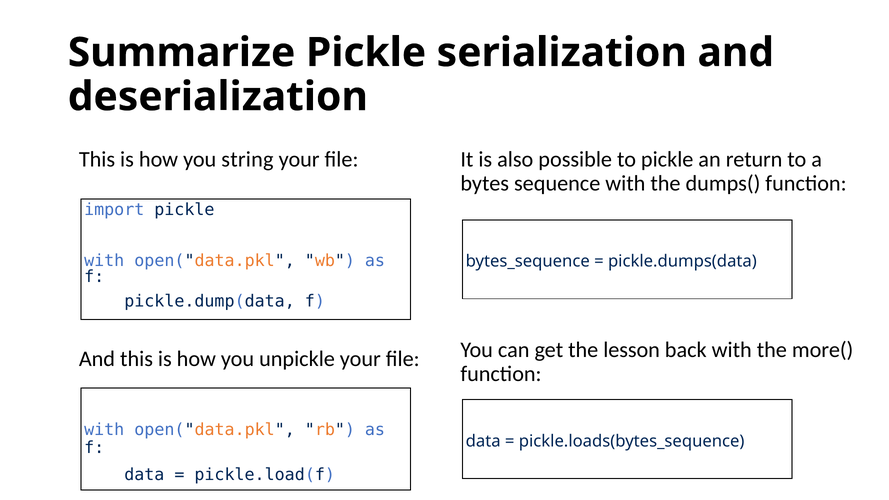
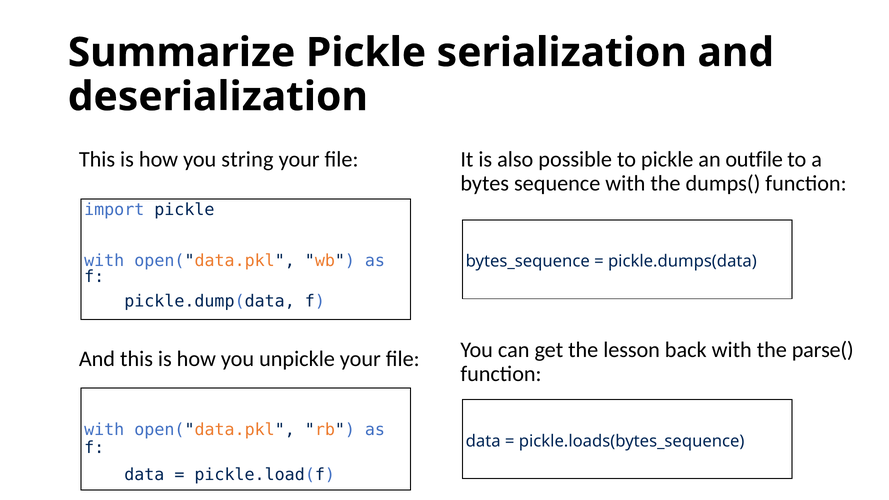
return: return -> outfile
more(: more( -> parse(
